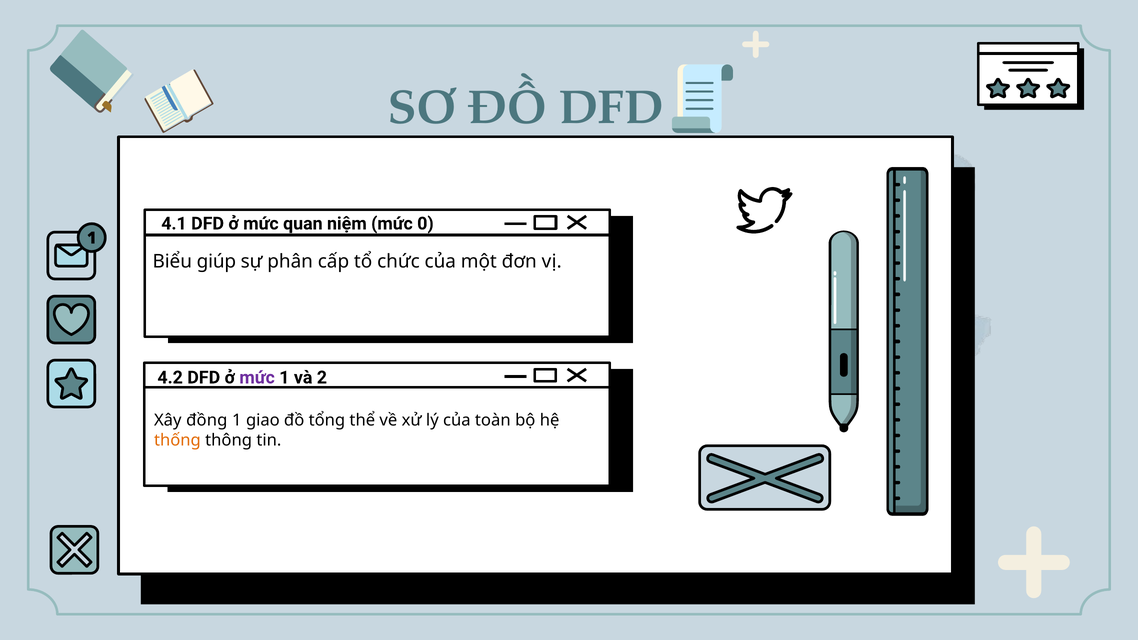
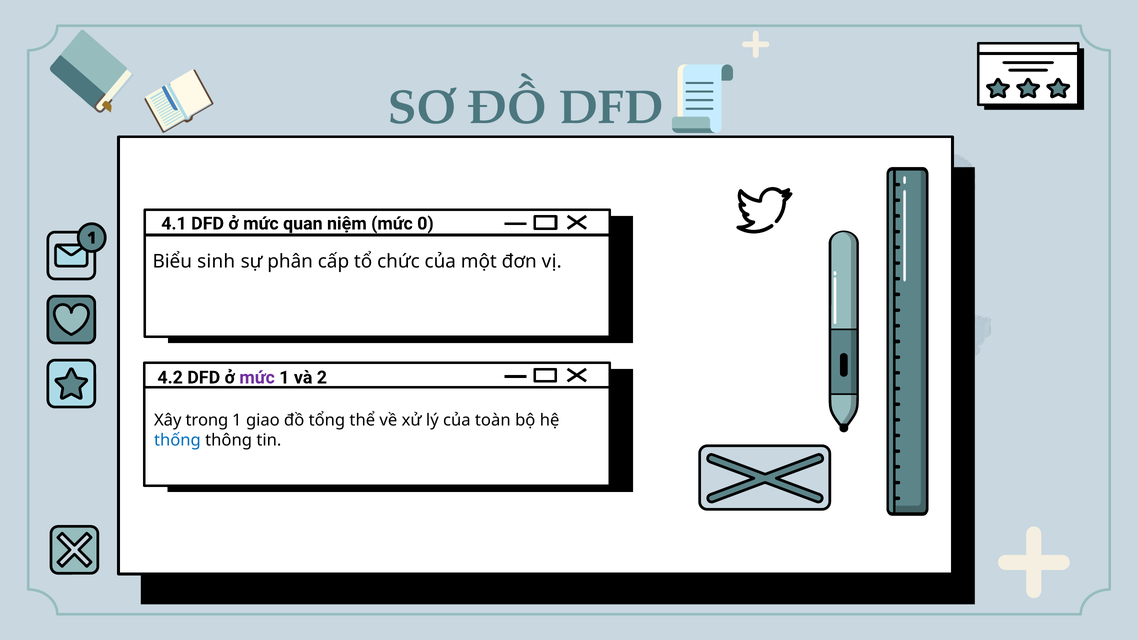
giúp: giúp -> sinh
đồng: đồng -> trong
thống colour: orange -> blue
